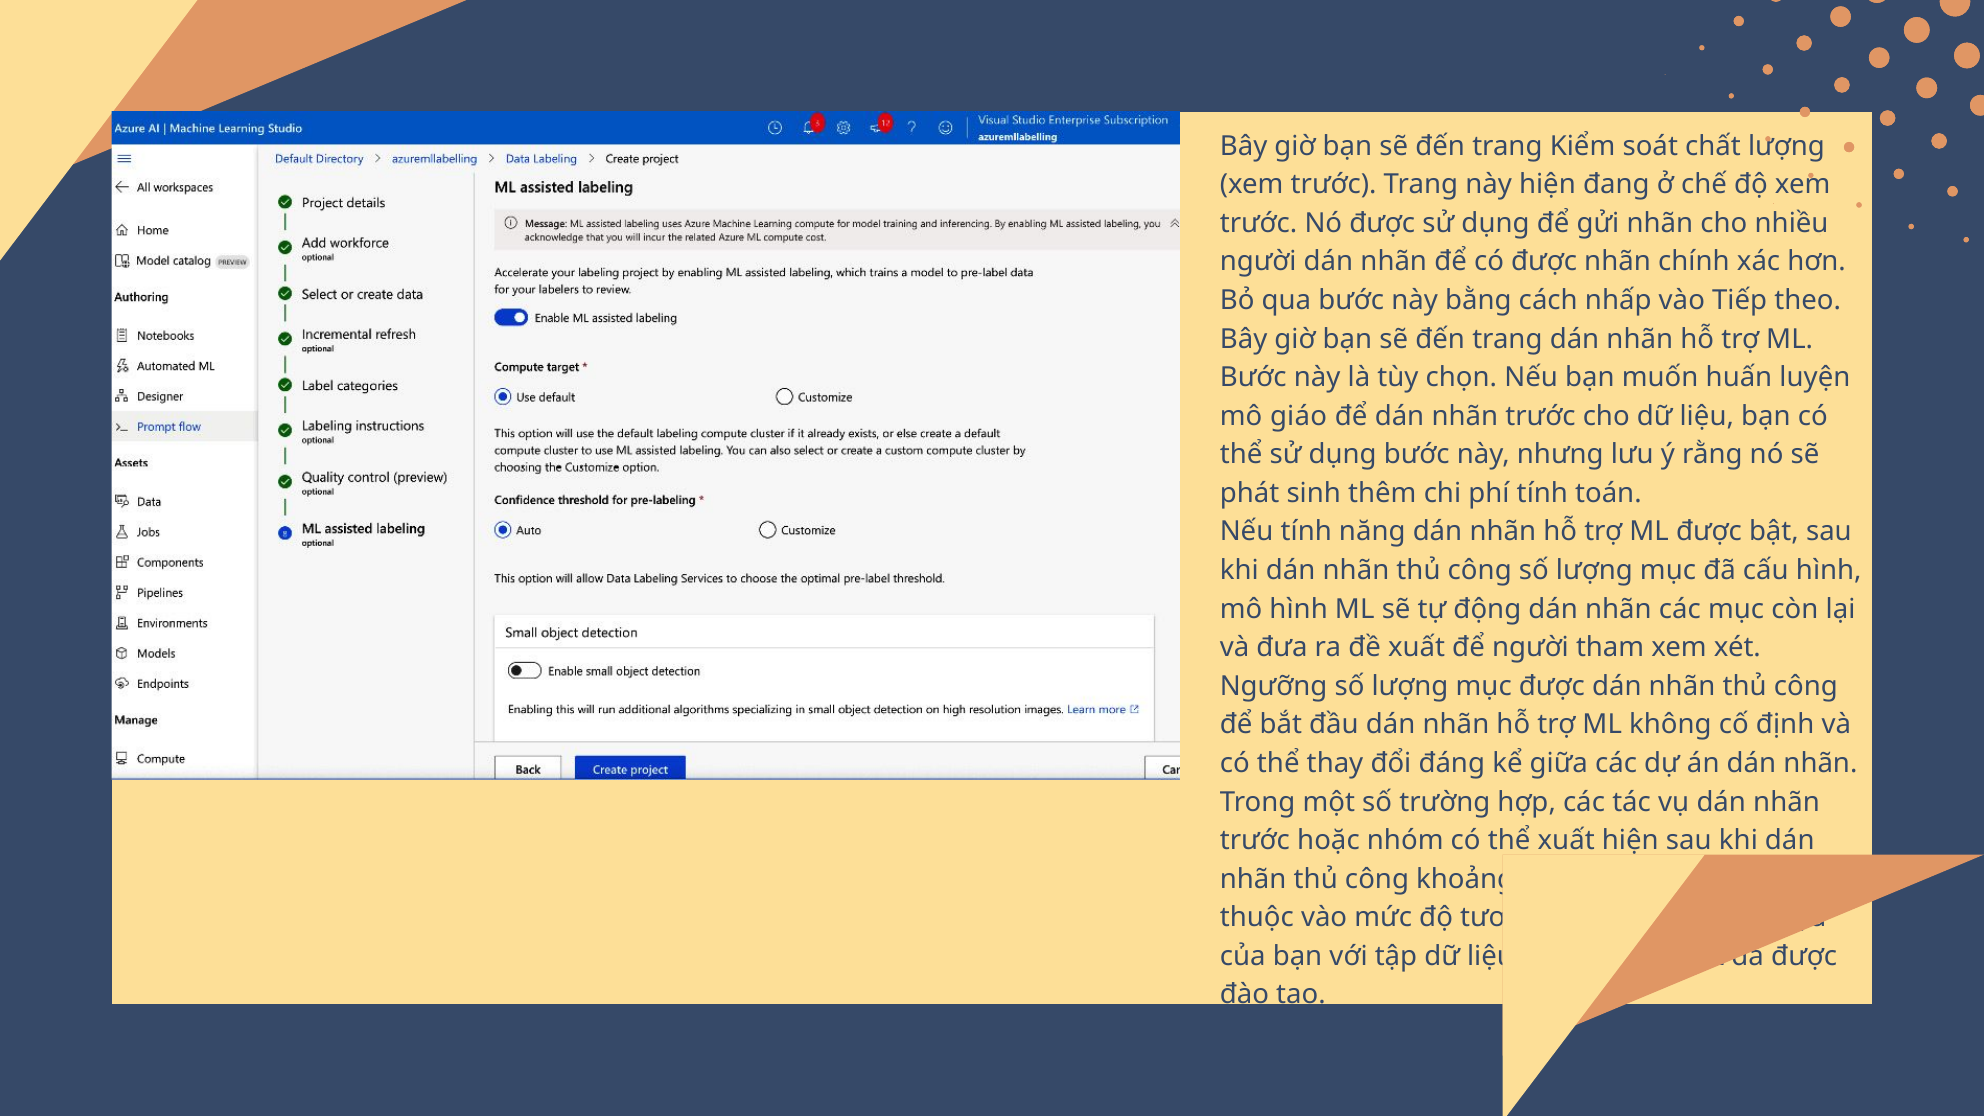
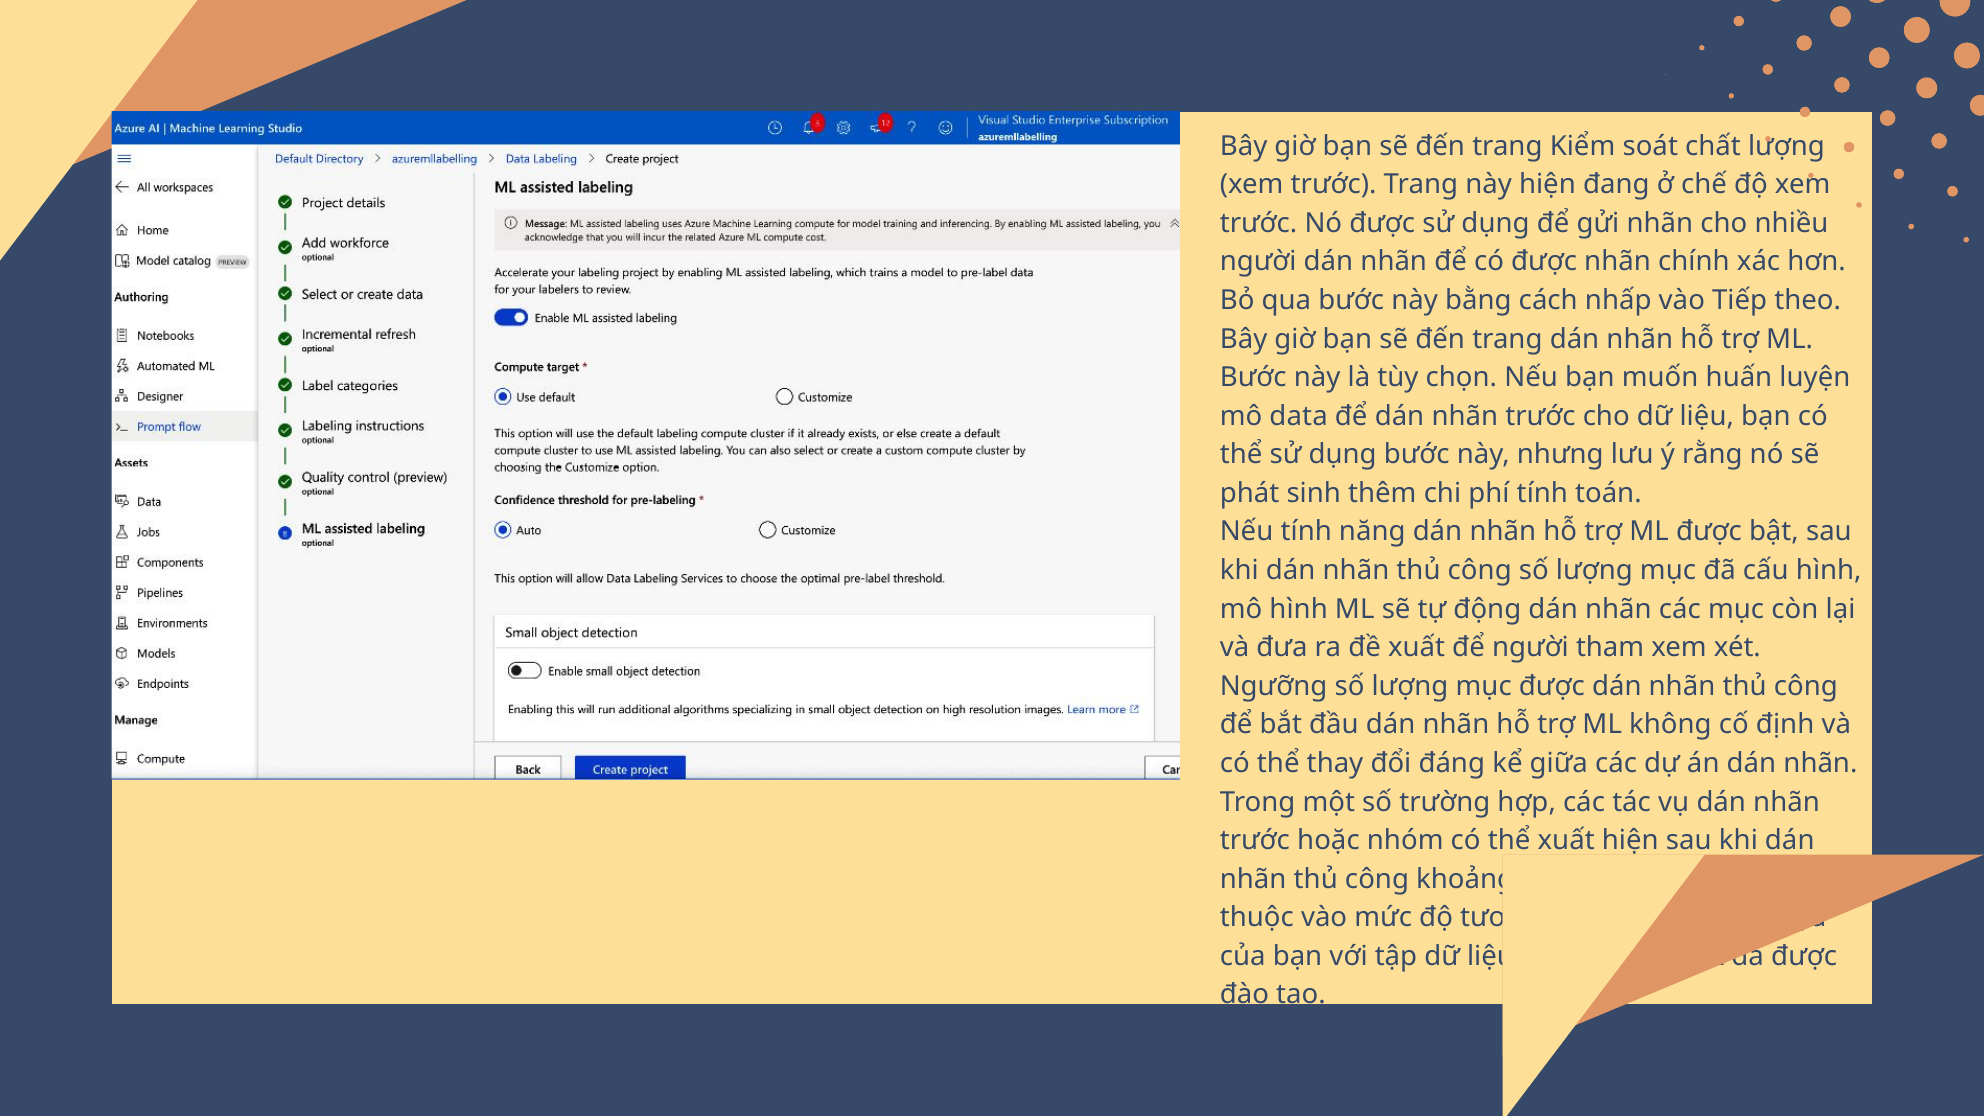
giáo: giáo -> data
